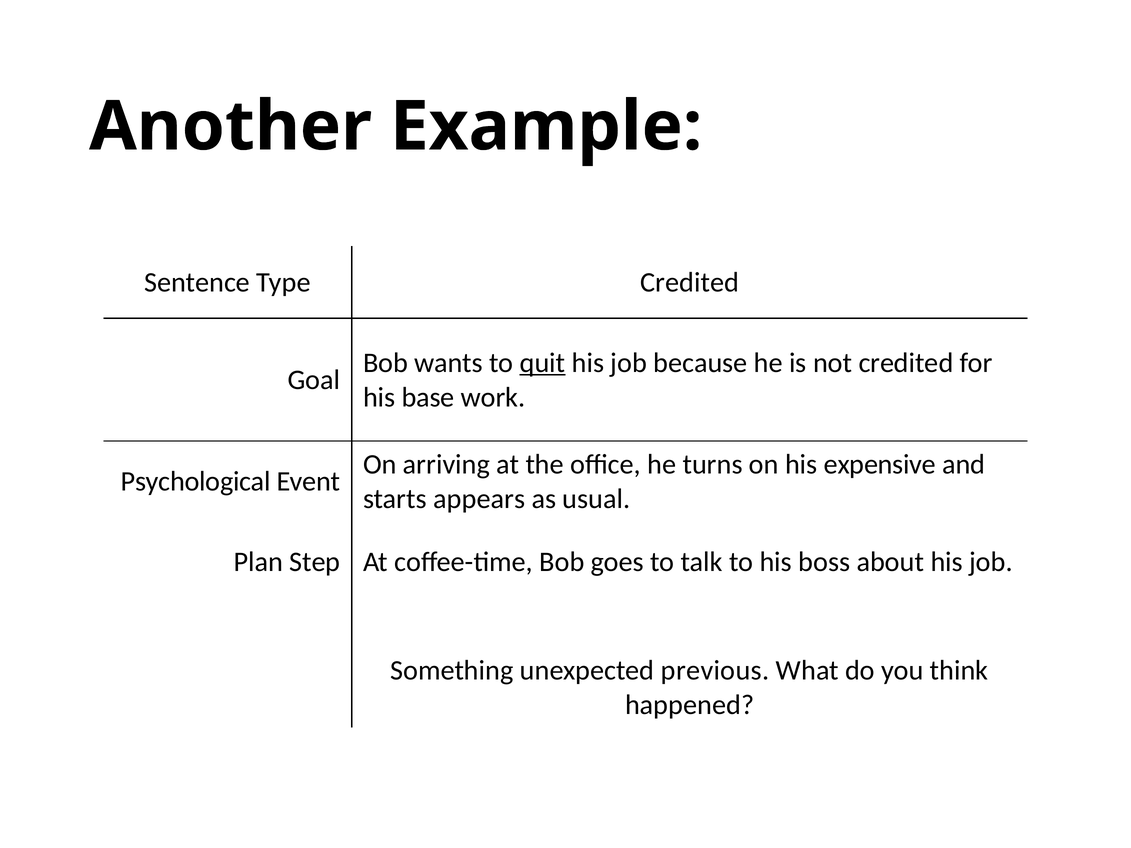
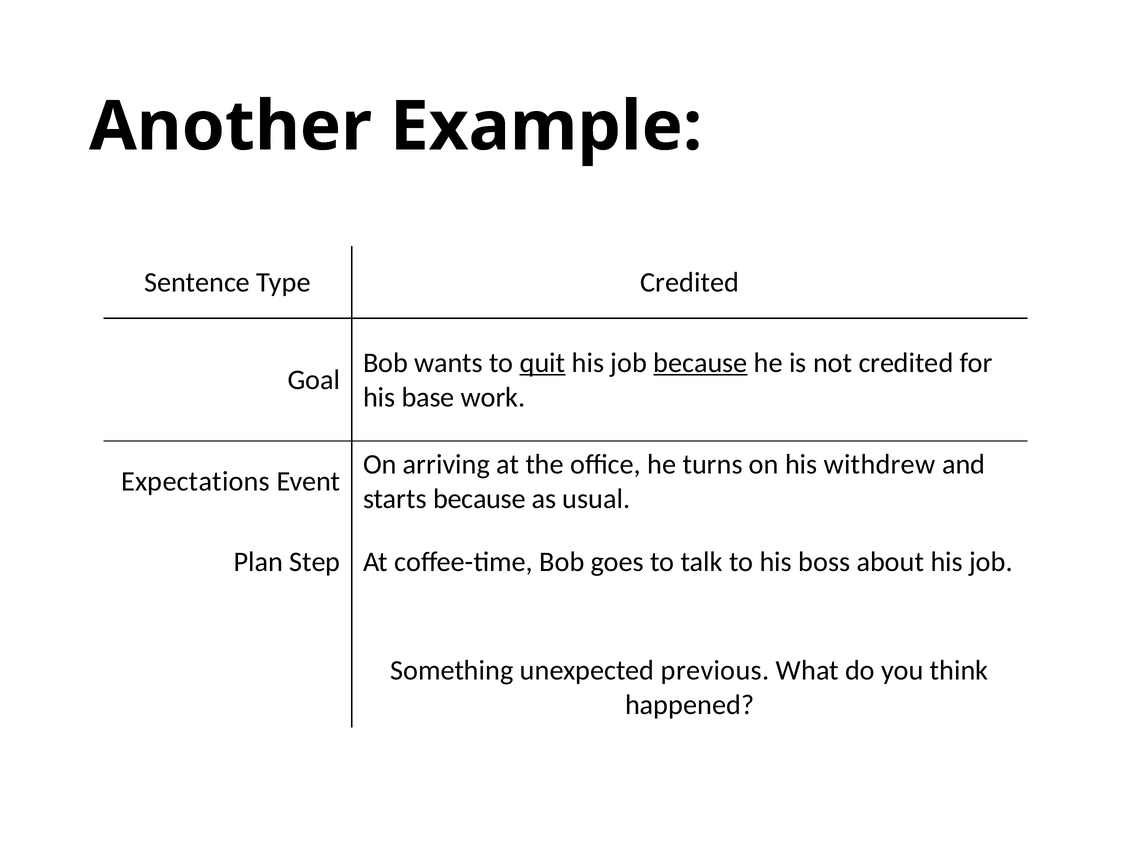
because at (700, 363) underline: none -> present
expensive: expensive -> withdrew
Psychological: Psychological -> Expectations
starts appears: appears -> because
